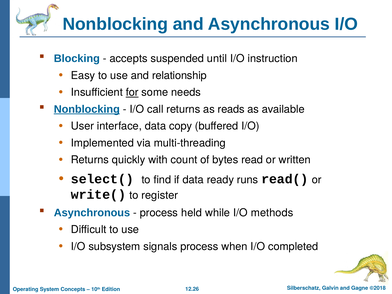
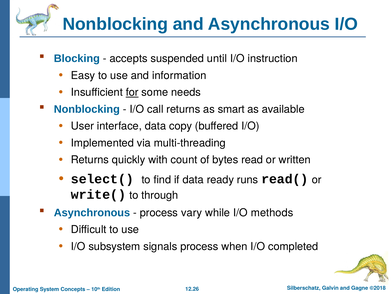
relationship: relationship -> information
Nonblocking at (87, 109) underline: present -> none
reads: reads -> smart
register: register -> through
held: held -> vary
